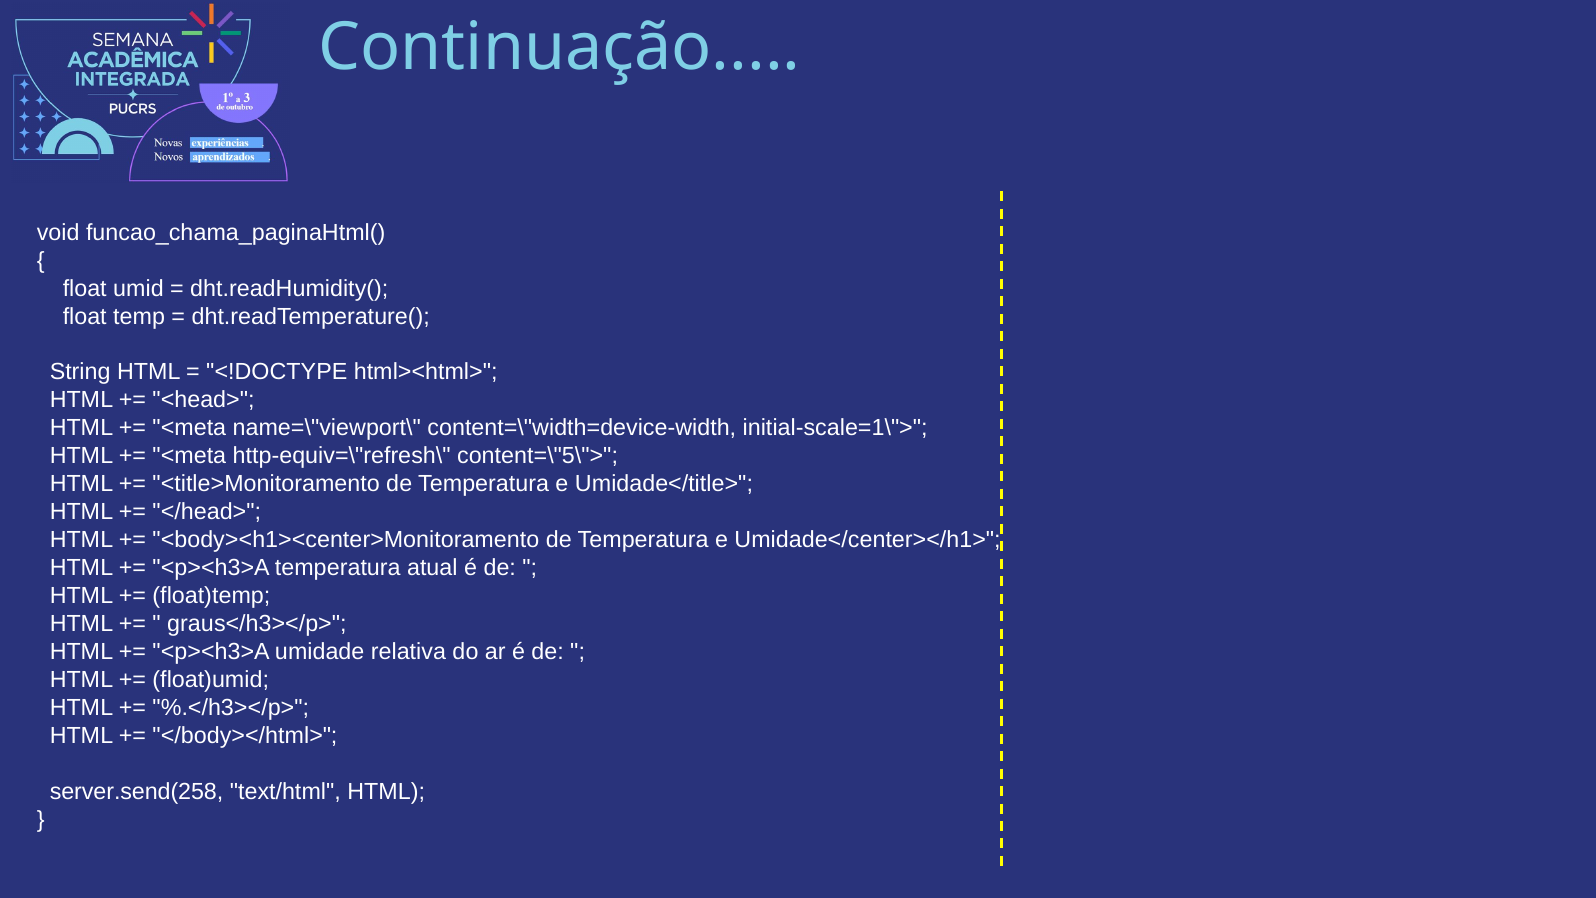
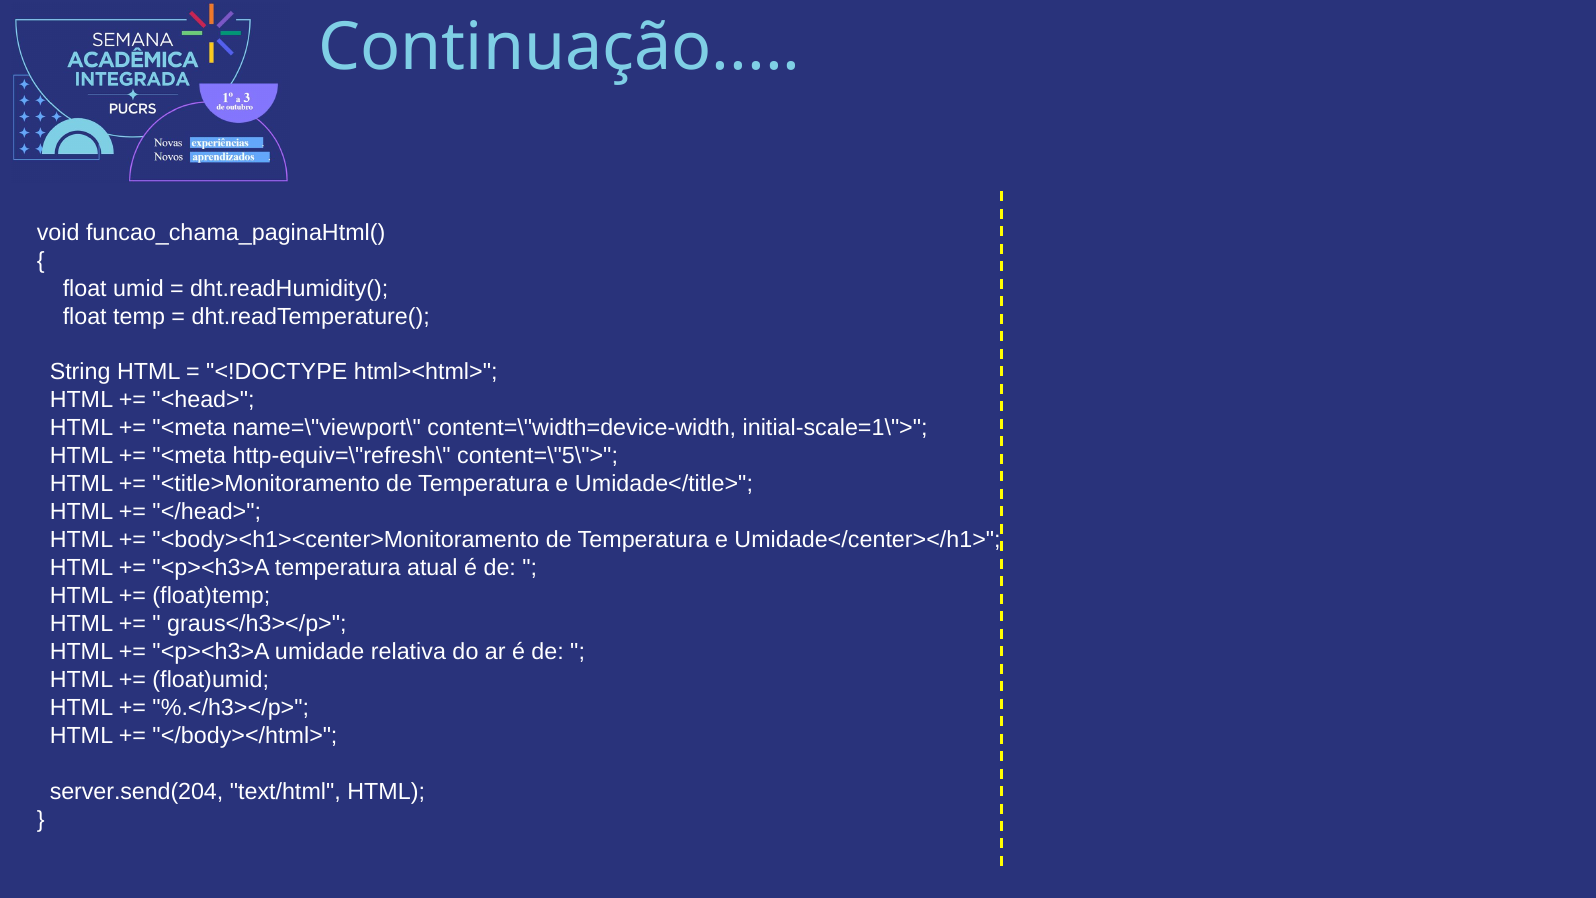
server.send(258: server.send(258 -> server.send(204
